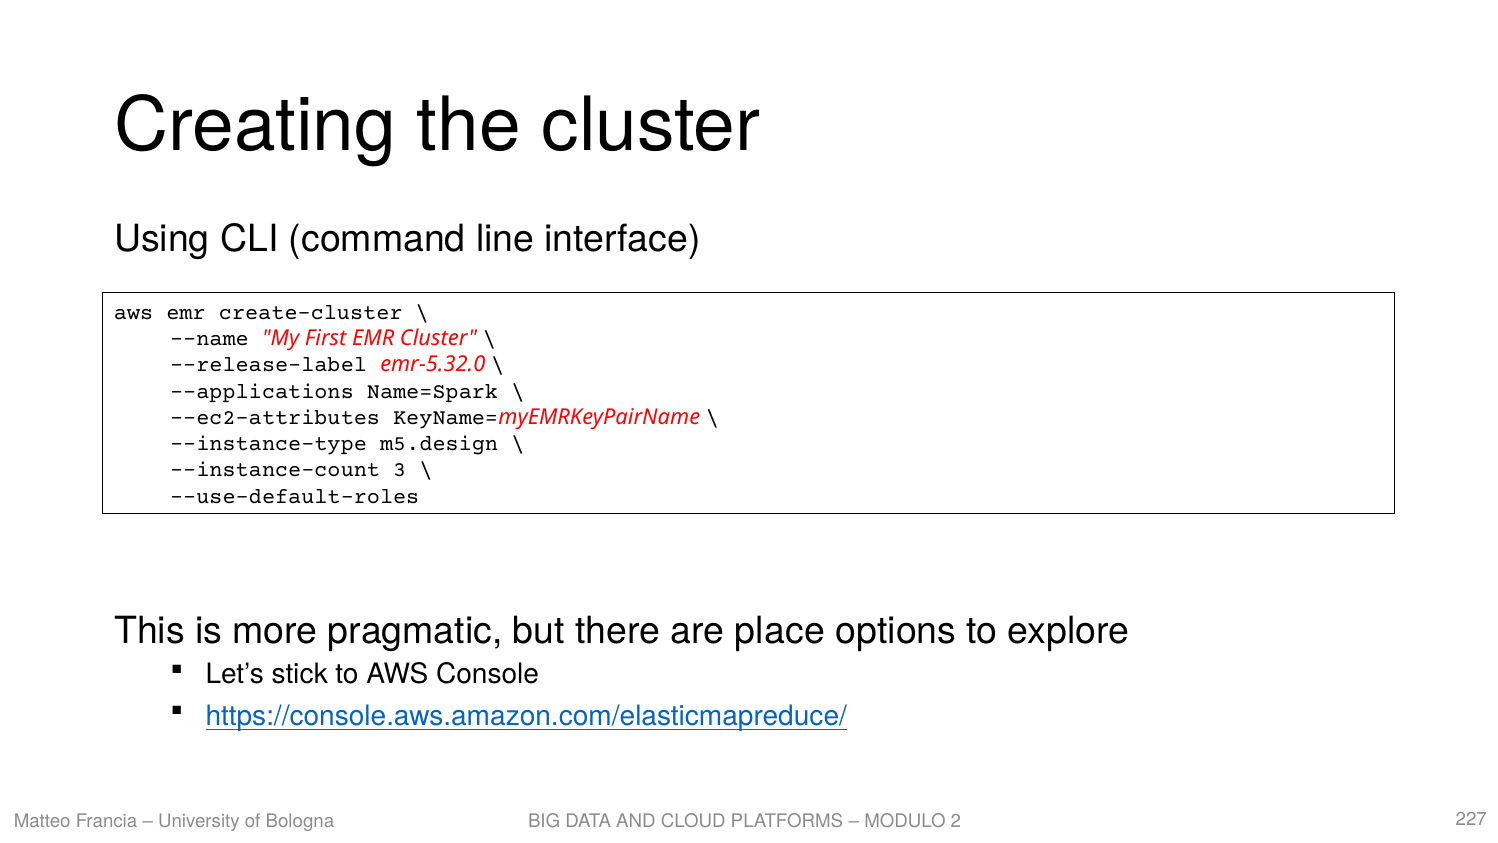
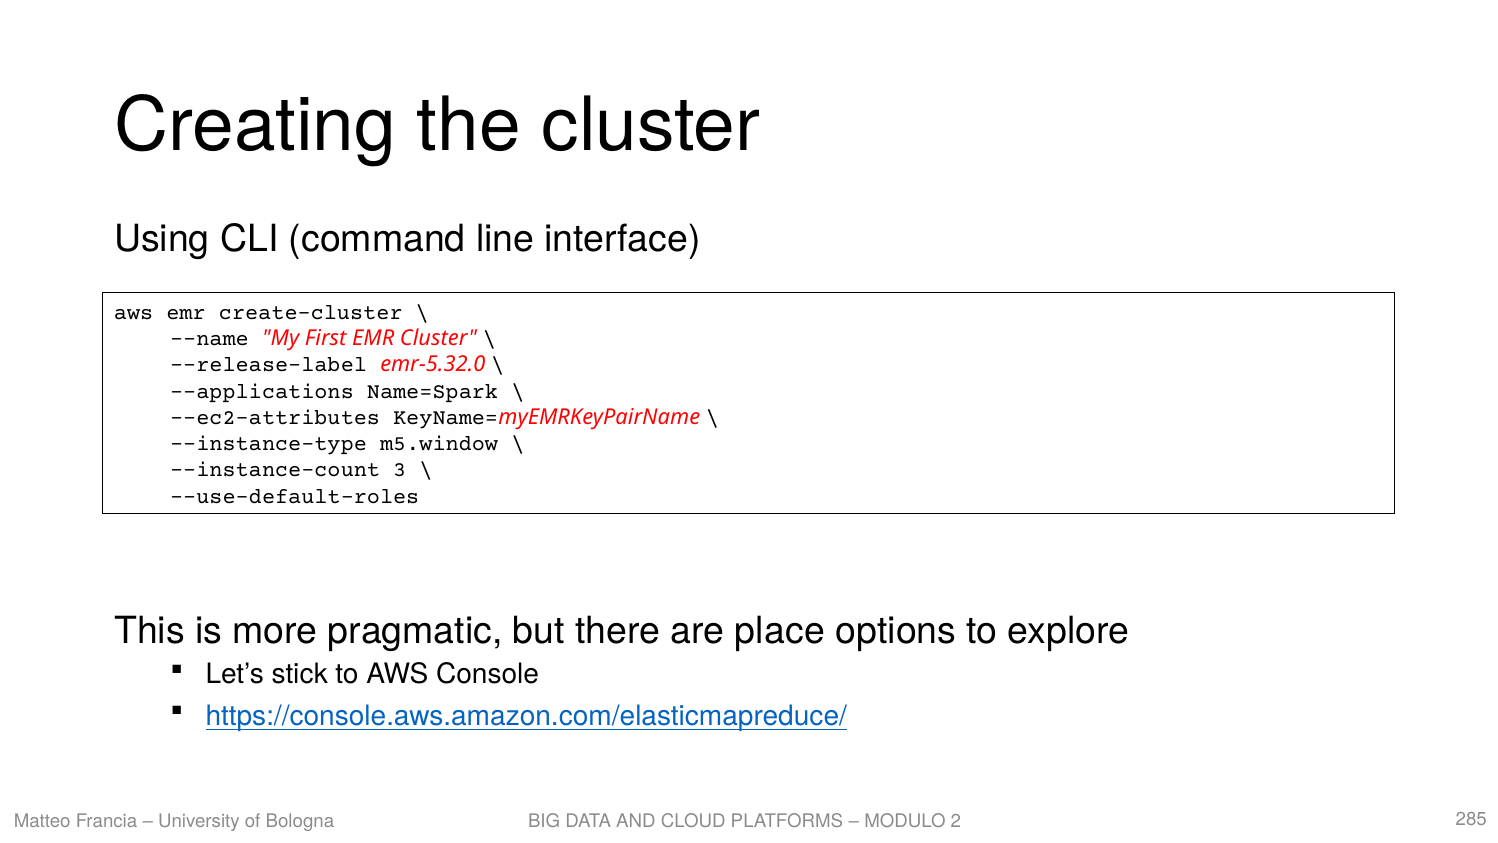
m5.design: m5.design -> m5.window
227: 227 -> 285
